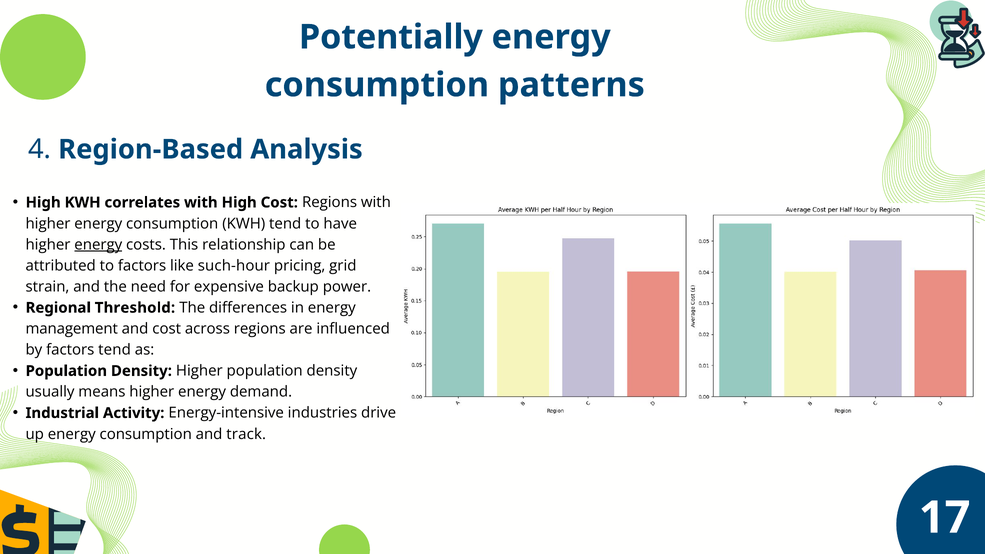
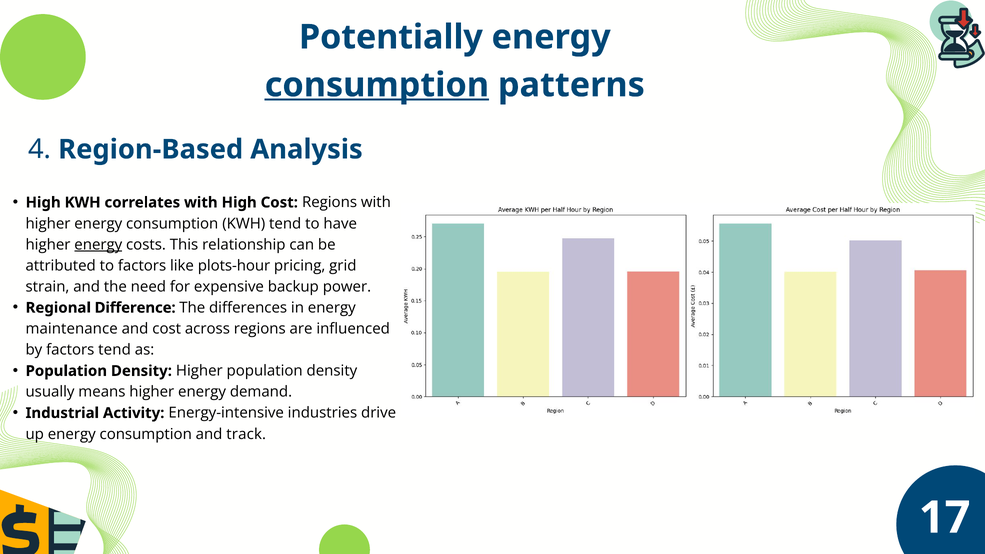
consumption at (377, 85) underline: none -> present
such-hour: such-hour -> plots-hour
Threshold: Threshold -> Difference
management: management -> maintenance
